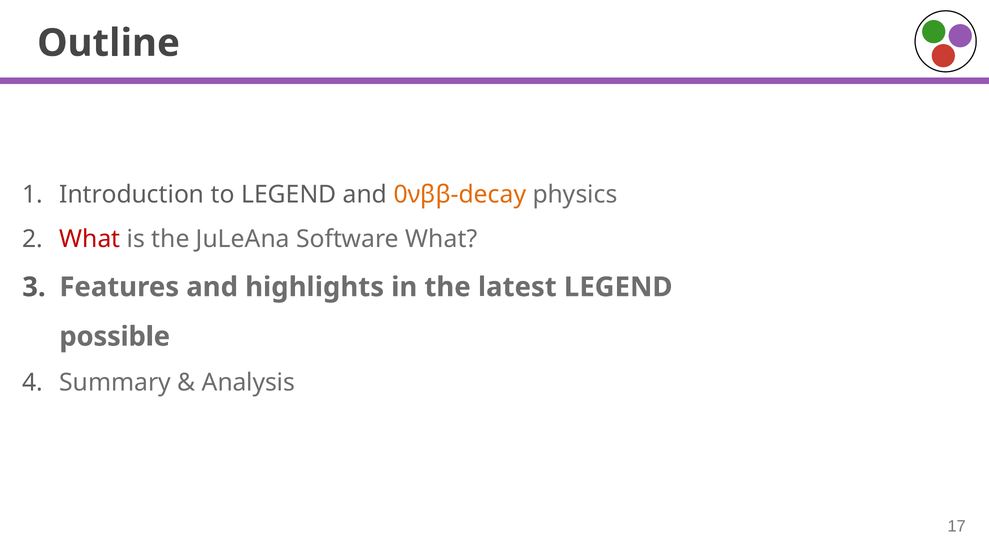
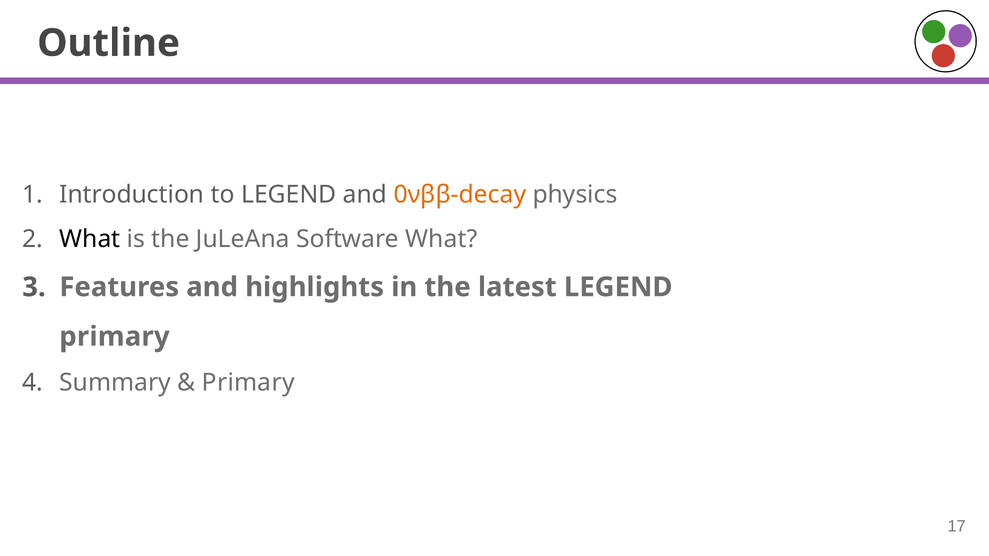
What at (90, 239) colour: red -> black
possible at (115, 337): possible -> primary
Analysis at (248, 383): Analysis -> Primary
